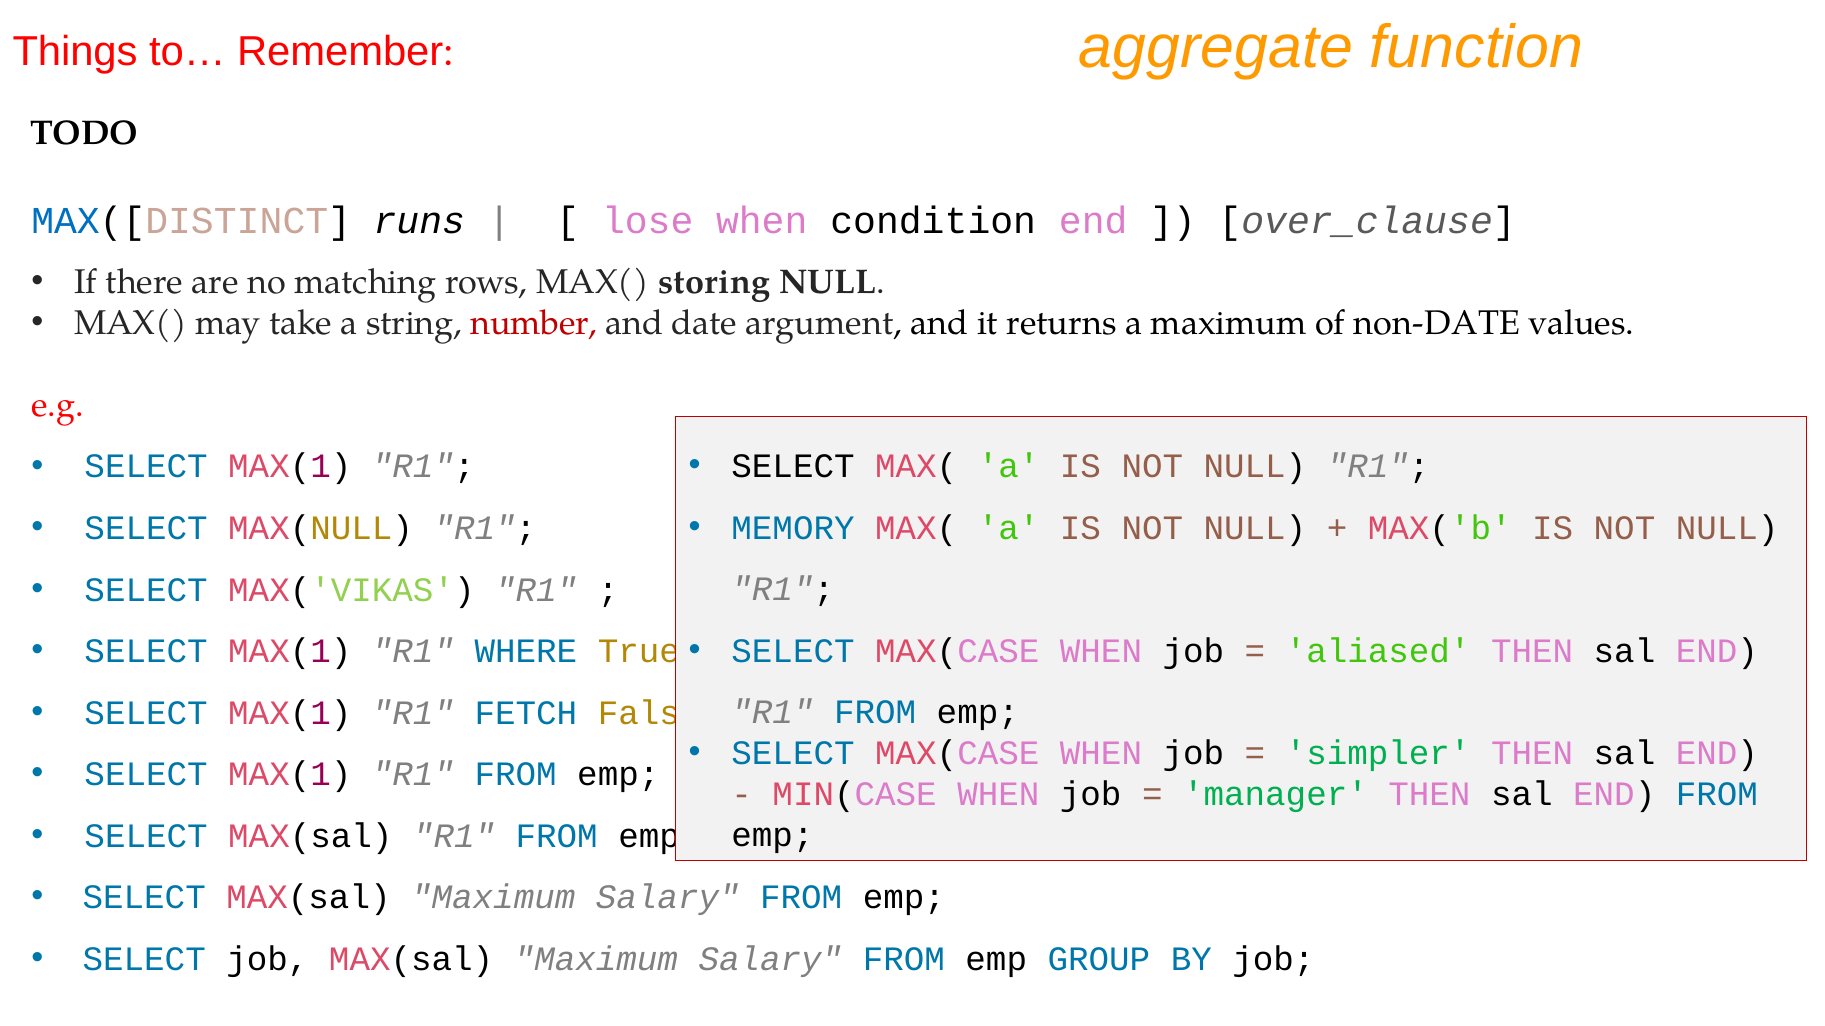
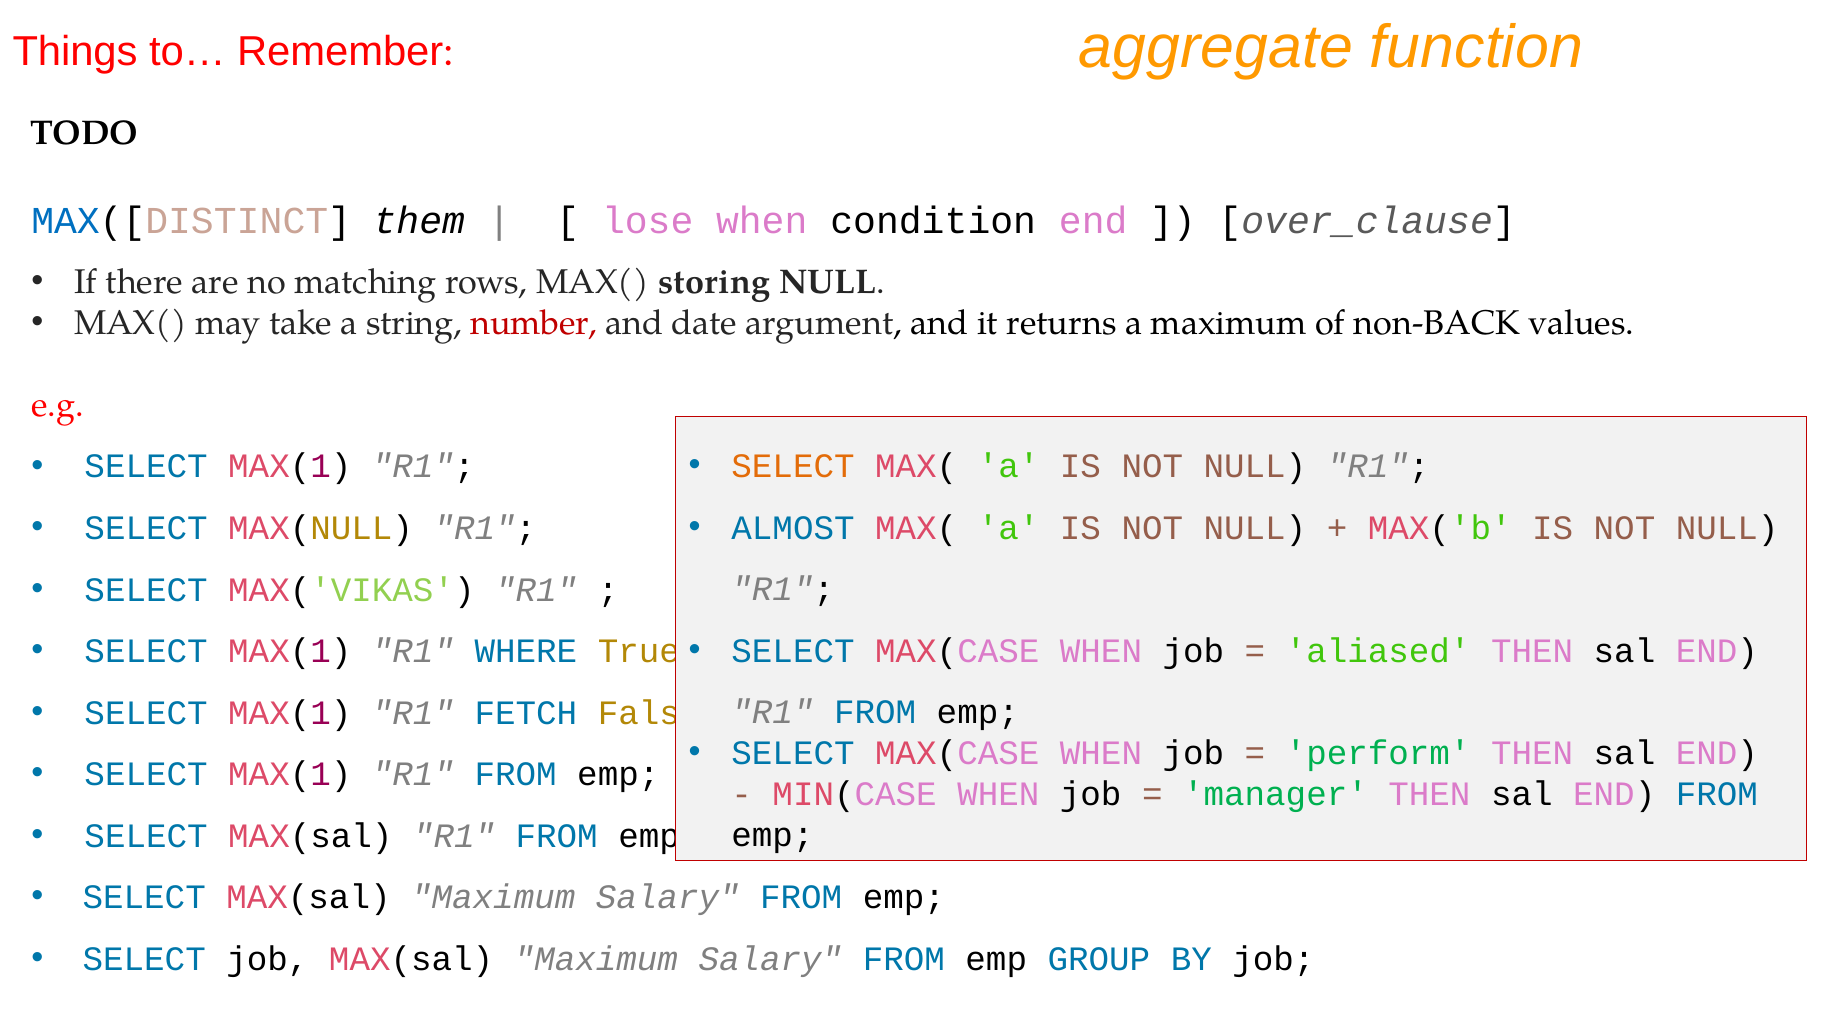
runs: runs -> them
non-DATE: non-DATE -> non-BACK
SELECT at (793, 466) colour: black -> orange
MEMORY: MEMORY -> ALMOST
simpler: simpler -> perform
